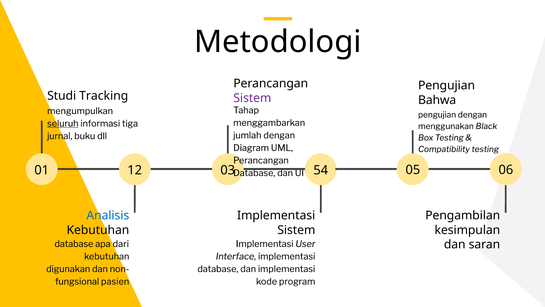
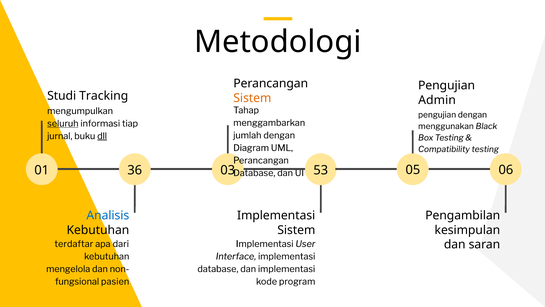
Sistem at (252, 98) colour: purple -> orange
Bahwa: Bahwa -> Admin
tiga: tiga -> tiap
dll underline: none -> present
12: 12 -> 36
54: 54 -> 53
database at (74, 244): database -> terdaftar
digunakan: digunakan -> mengelola
